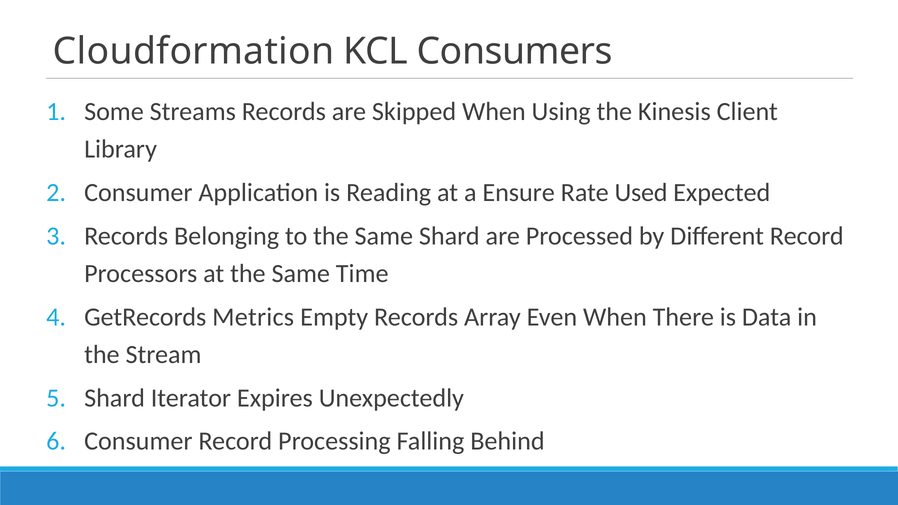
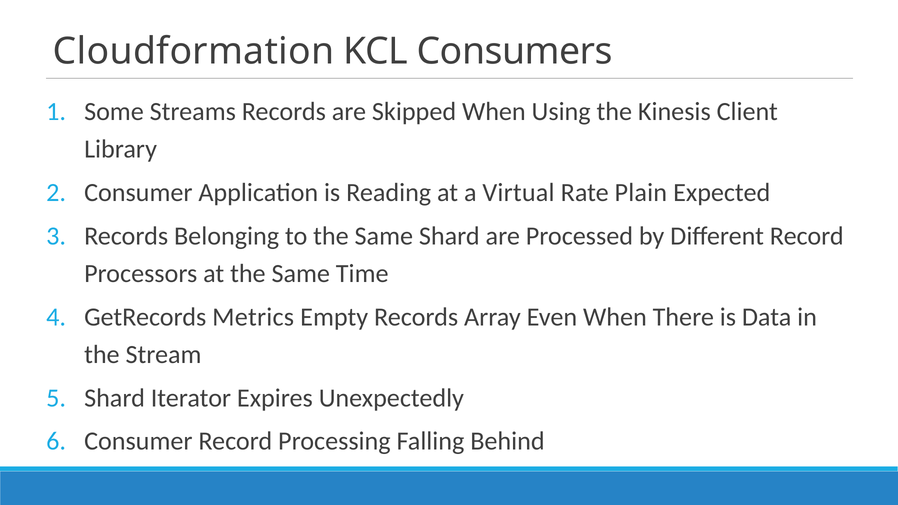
Ensure: Ensure -> Virtual
Used: Used -> Plain
